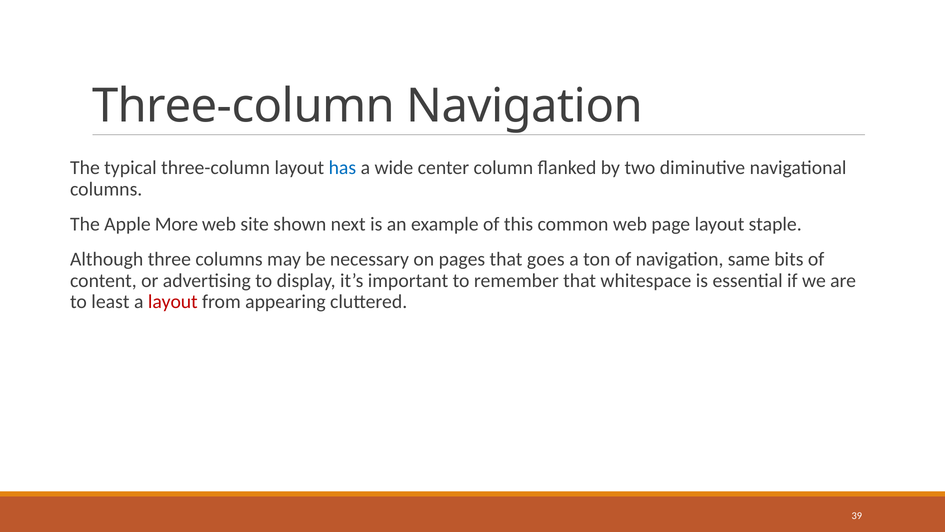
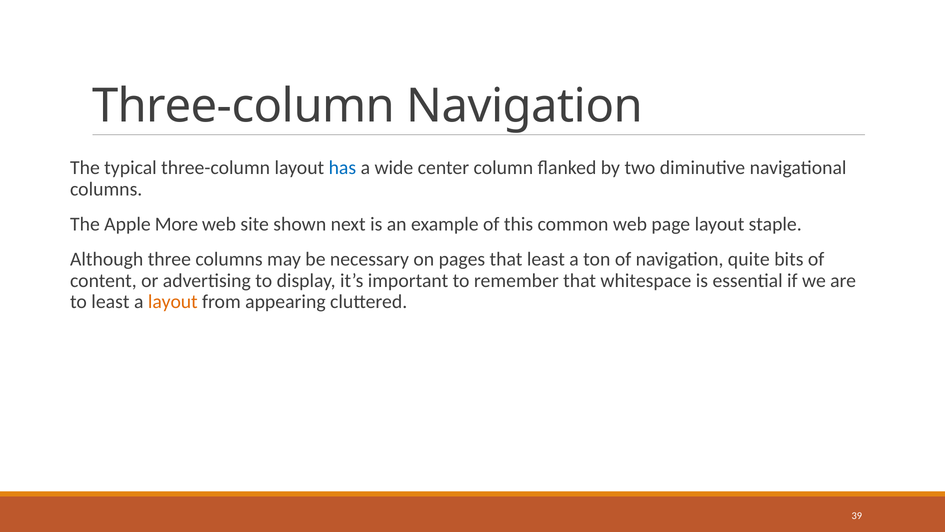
that goes: goes -> least
same: same -> quite
layout at (173, 302) colour: red -> orange
